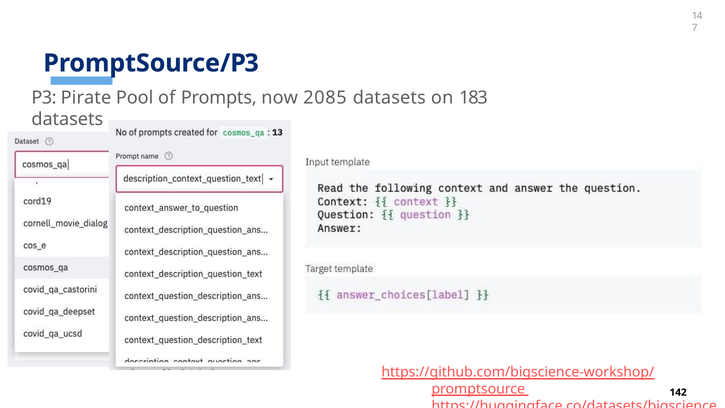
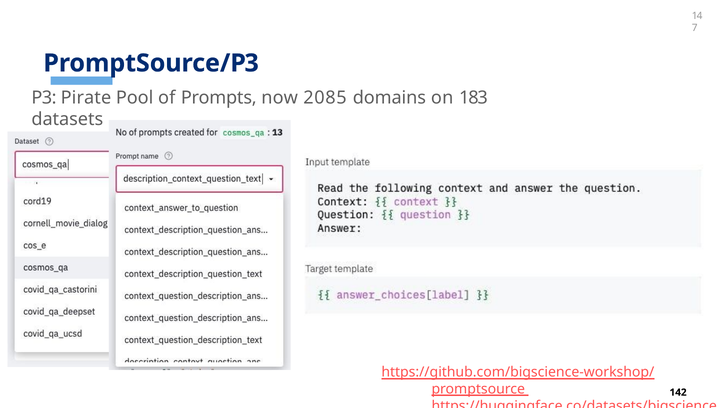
2085 datasets: datasets -> domains
